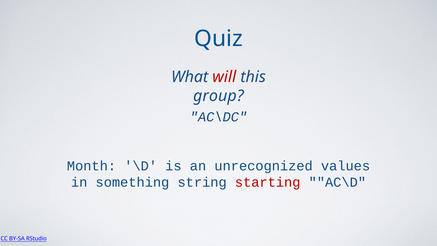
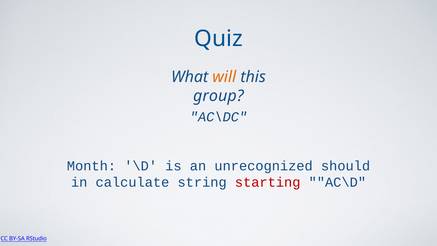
will colour: red -> orange
values: values -> should
something: something -> calculate
